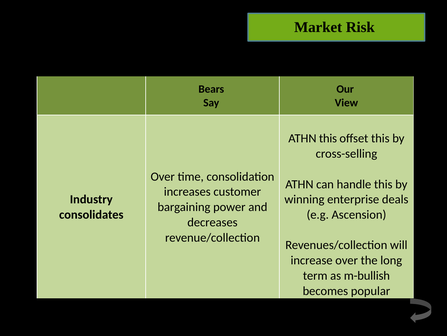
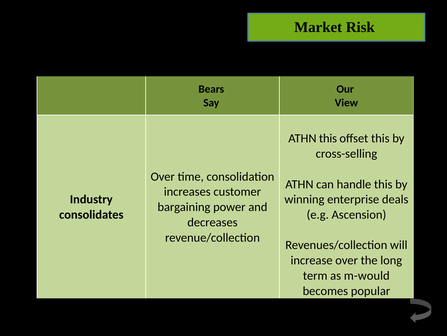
m-bullish: m-bullish -> m-would
